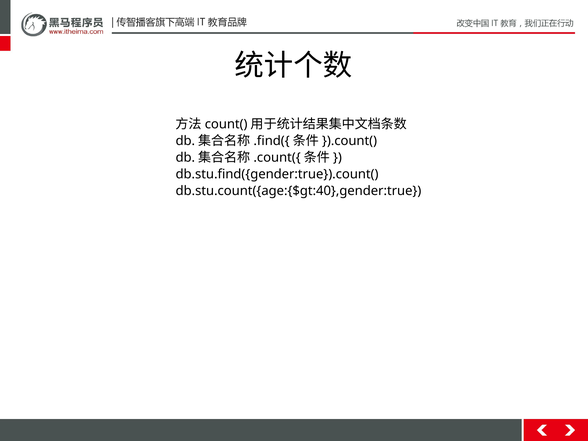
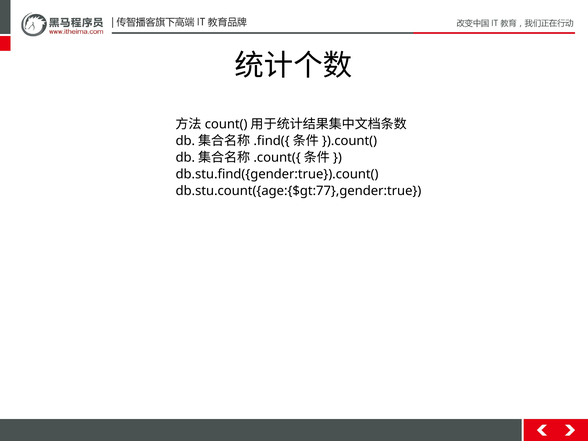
db.stu.count({age:{$gt:40},gender:true: db.stu.count({age:{$gt:40},gender:true -> db.stu.count({age:{$gt:77},gender:true
